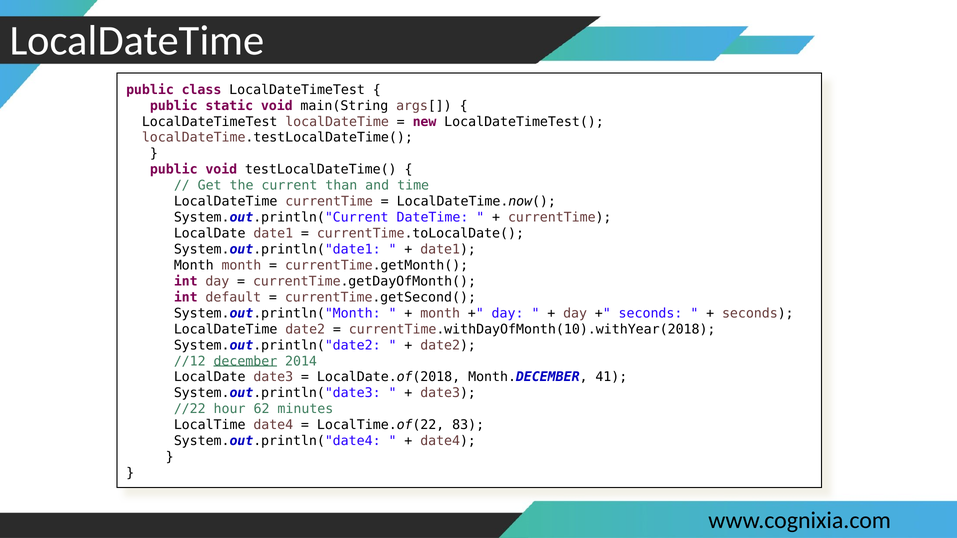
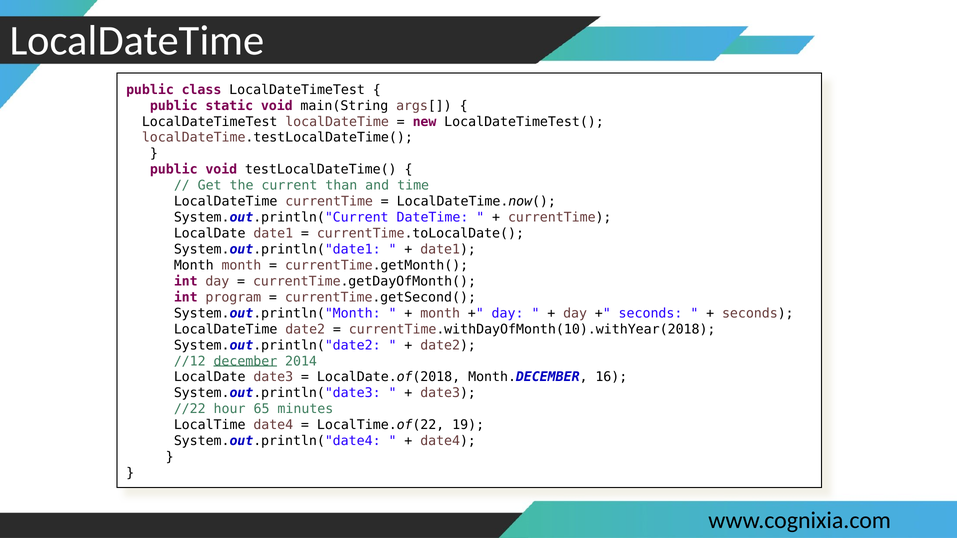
default: default -> program
41: 41 -> 16
62: 62 -> 65
83: 83 -> 19
